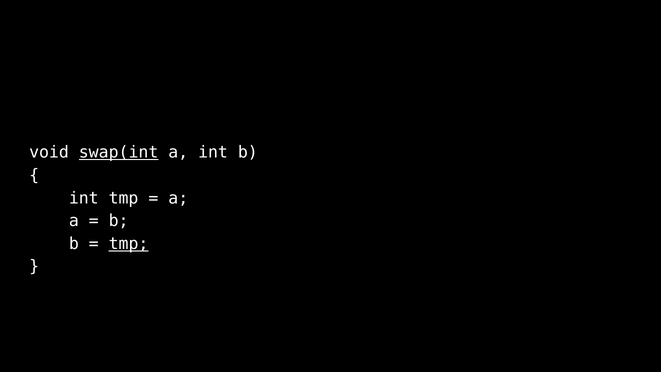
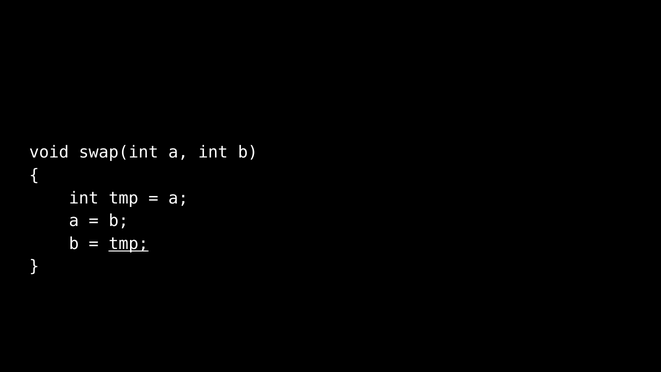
swap(int underline: present -> none
